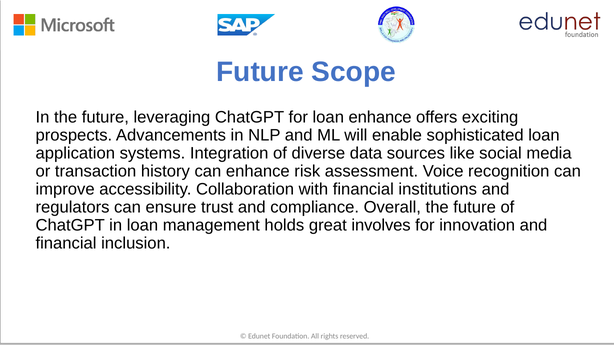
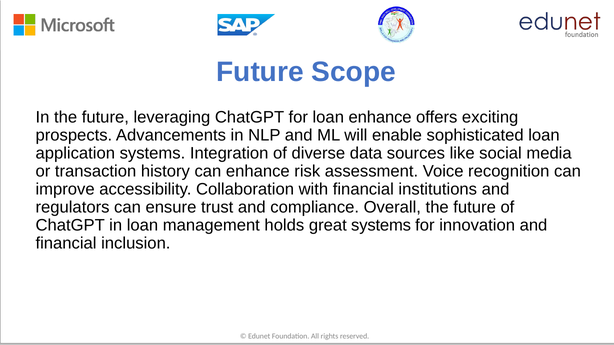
great involves: involves -> systems
